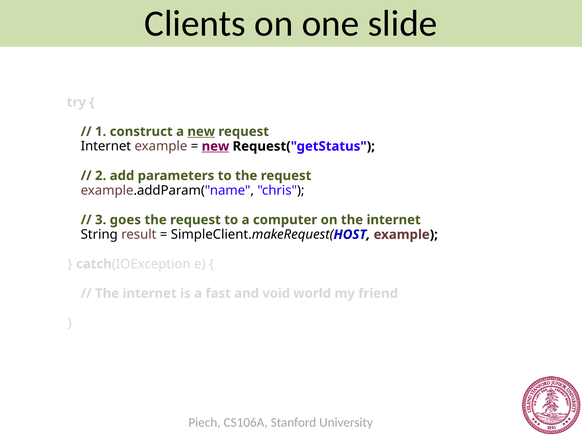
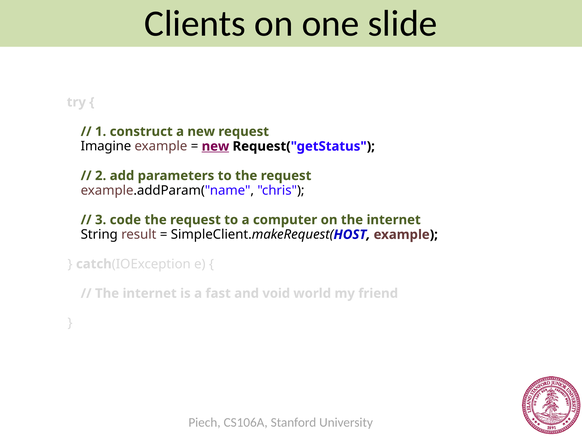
new at (201, 132) underline: present -> none
Internet at (106, 146): Internet -> Imagine
goes: goes -> code
